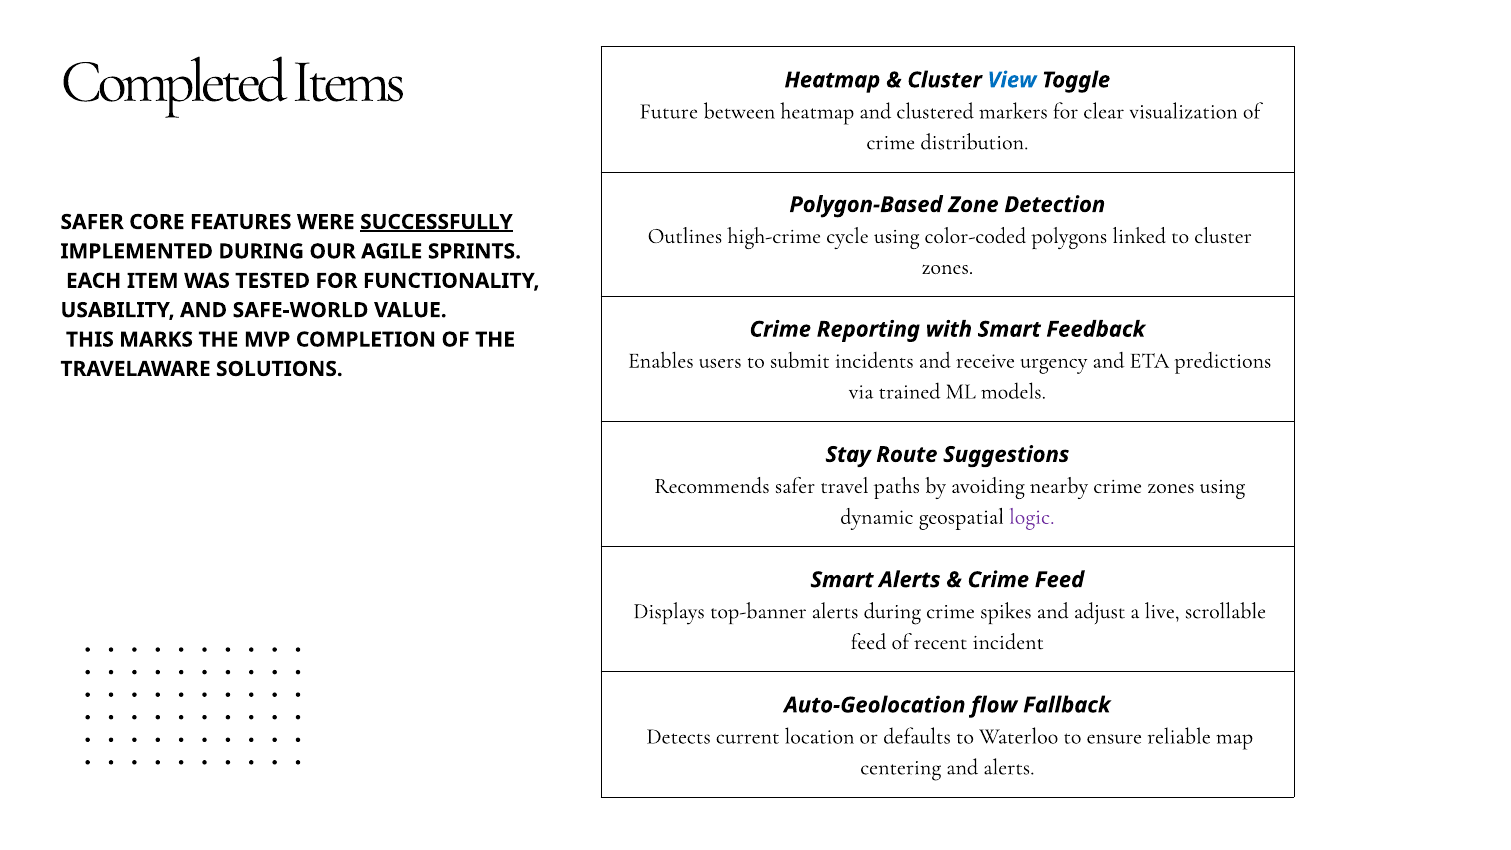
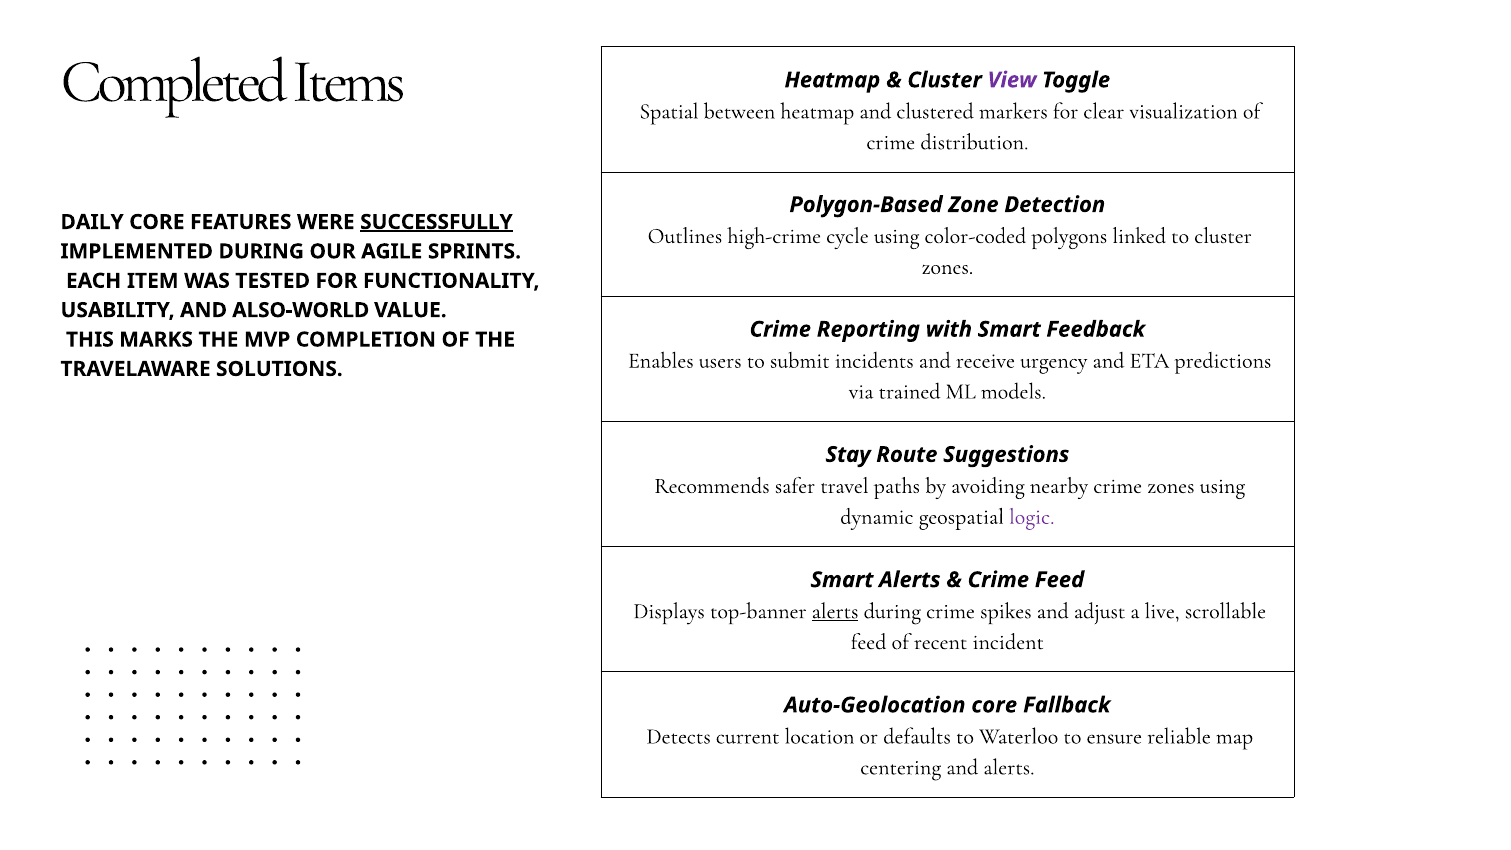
View colour: blue -> purple
Future: Future -> Spatial
SAFER at (92, 222): SAFER -> DAILY
SAFE-WORLD: SAFE-WORLD -> ALSO-WORLD
alerts at (835, 611) underline: none -> present
Auto-Geolocation flow: flow -> core
